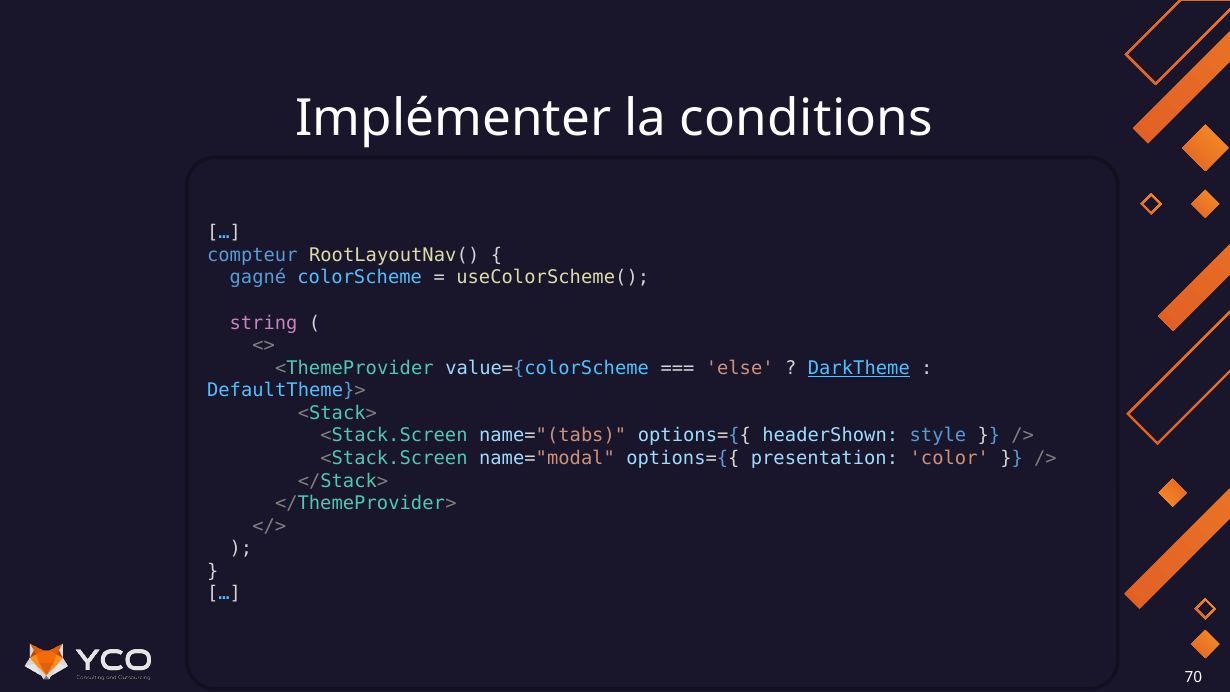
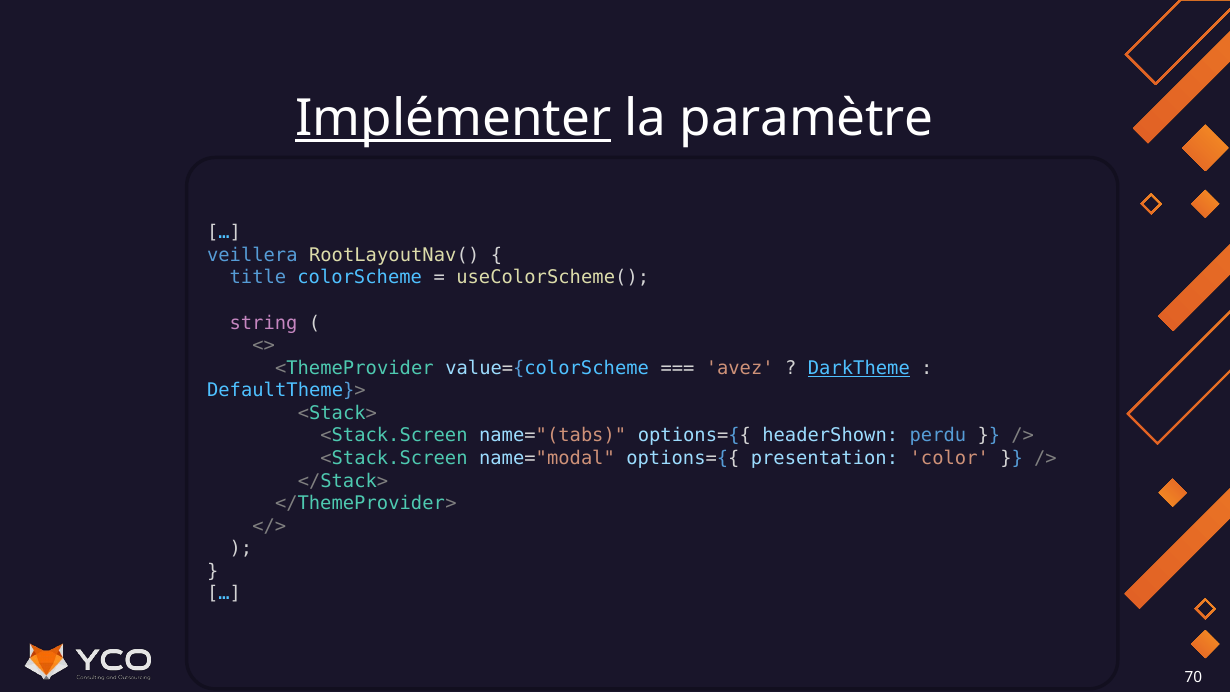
Implémenter underline: none -> present
conditions: conditions -> paramètre
compteur: compteur -> veillera
gagné: gagné -> title
else: else -> avez
style: style -> perdu
